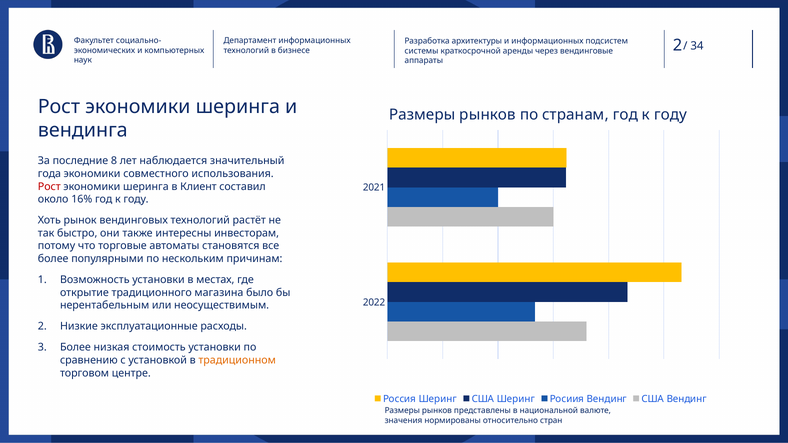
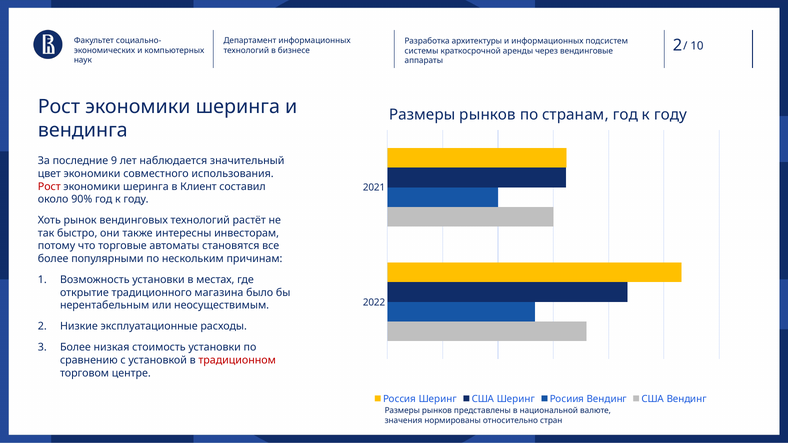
34: 34 -> 10
8: 8 -> 9
года: года -> цвет
16%: 16% -> 90%
традиционном colour: orange -> red
